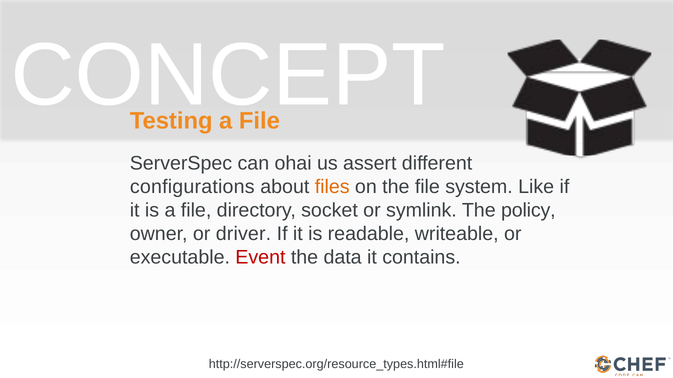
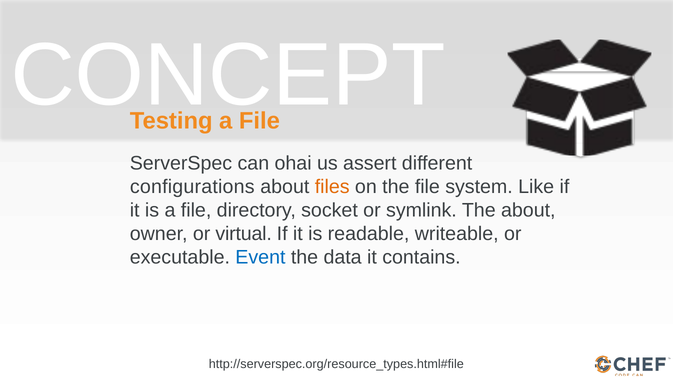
The policy: policy -> about
driver: driver -> virtual
Event colour: red -> blue
